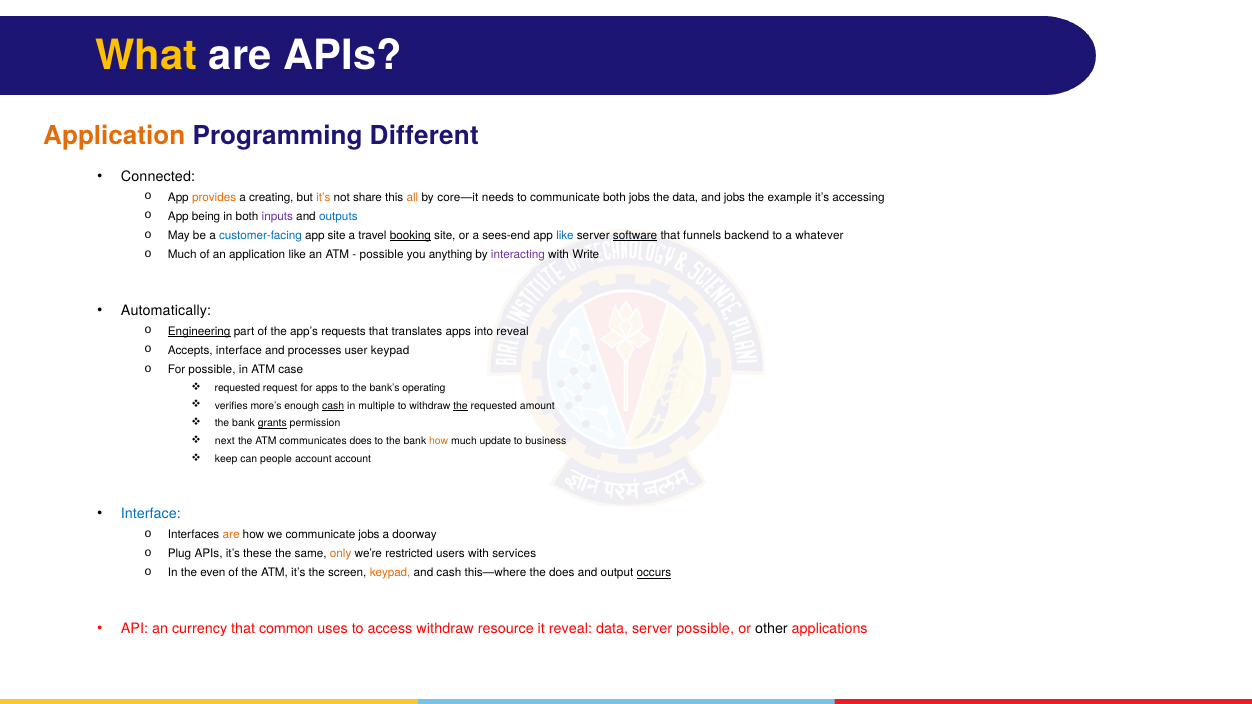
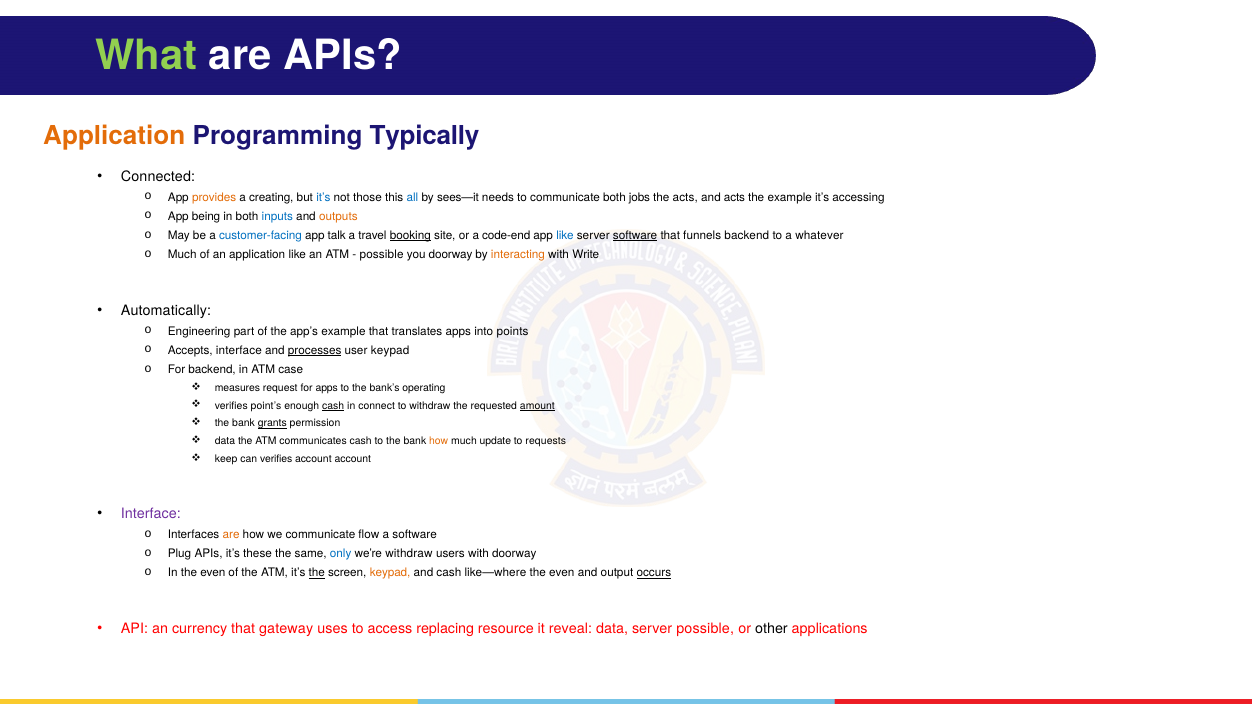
What colour: yellow -> light green
Different: Different -> Typically
it’s at (323, 197) colour: orange -> blue
share: share -> those
all colour: orange -> blue
core—it: core—it -> sees—it
the data: data -> acts
and jobs: jobs -> acts
inputs colour: purple -> blue
outputs colour: blue -> orange
app site: site -> talk
sees-end: sees-end -> code-end
you anything: anything -> doorway
interacting colour: purple -> orange
Engineering underline: present -> none
app’s requests: requests -> example
into reveal: reveal -> points
processes underline: none -> present
For possible: possible -> backend
requested at (237, 388): requested -> measures
more’s: more’s -> point’s
multiple: multiple -> connect
the at (461, 406) underline: present -> none
amount underline: none -> present
next at (225, 441): next -> data
communicates does: does -> cash
business: business -> requests
can people: people -> verifies
Interface at (151, 514) colour: blue -> purple
communicate jobs: jobs -> flow
a doorway: doorway -> software
only colour: orange -> blue
we’re restricted: restricted -> withdraw
with services: services -> doorway
the at (317, 573) underline: none -> present
this—where: this—where -> like—where
does at (562, 573): does -> even
common: common -> gateway
access withdraw: withdraw -> replacing
